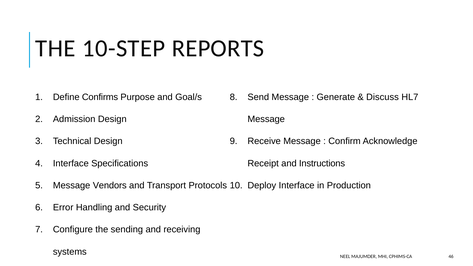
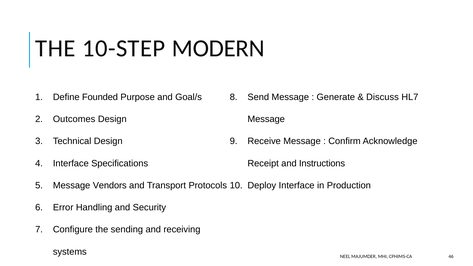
REPORTS: REPORTS -> MODERN
Confirms: Confirms -> Founded
Admission: Admission -> Outcomes
